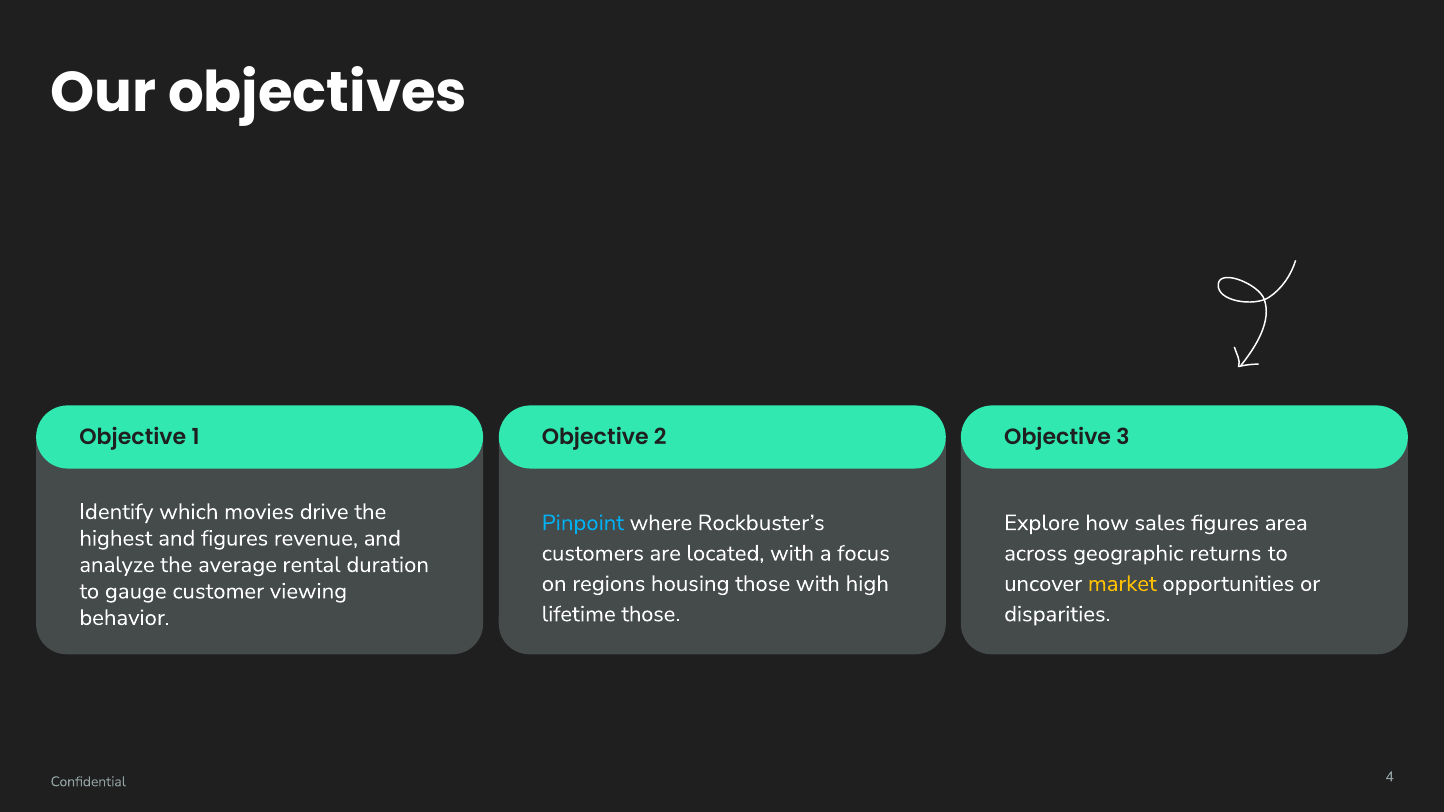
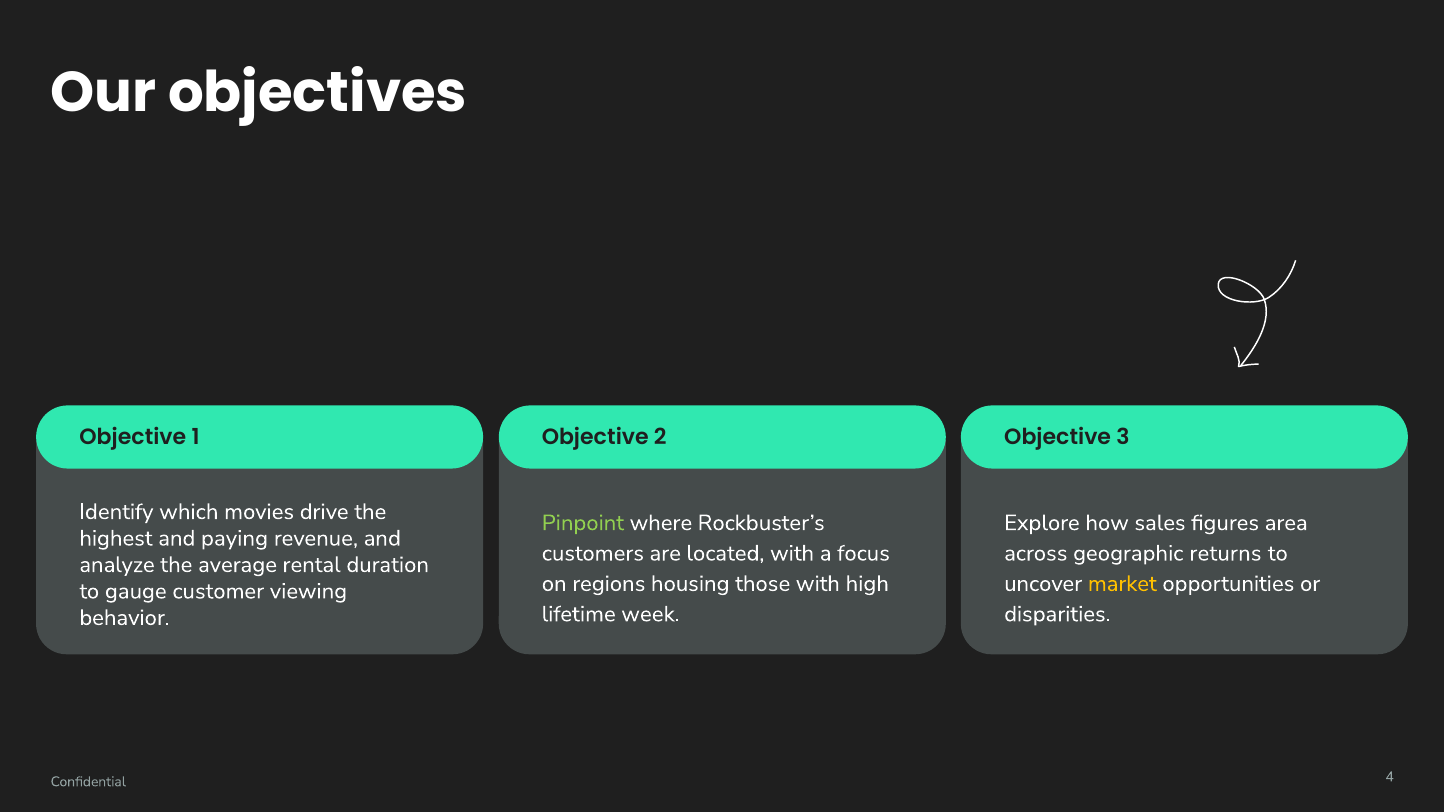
Pinpoint colour: light blue -> light green
and figures: figures -> paying
lifetime those: those -> week
